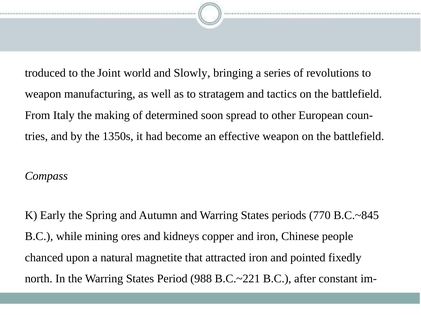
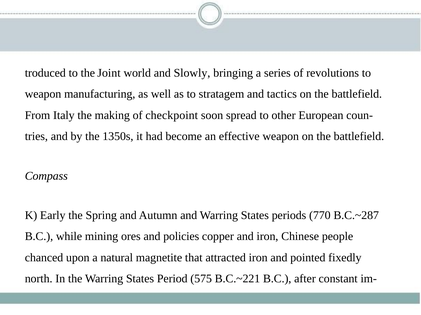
determined: determined -> checkpoint
B.C.~845: B.C.~845 -> B.C.~287
kidneys: kidneys -> policies
988: 988 -> 575
